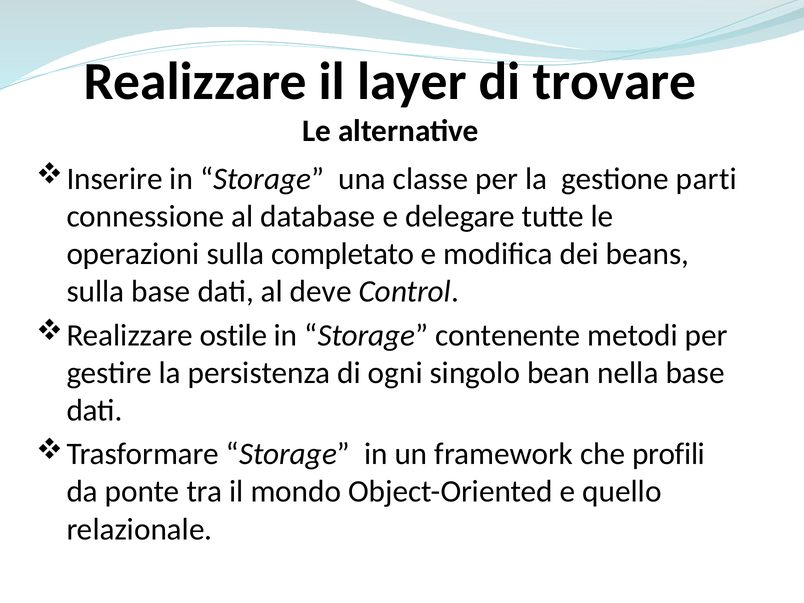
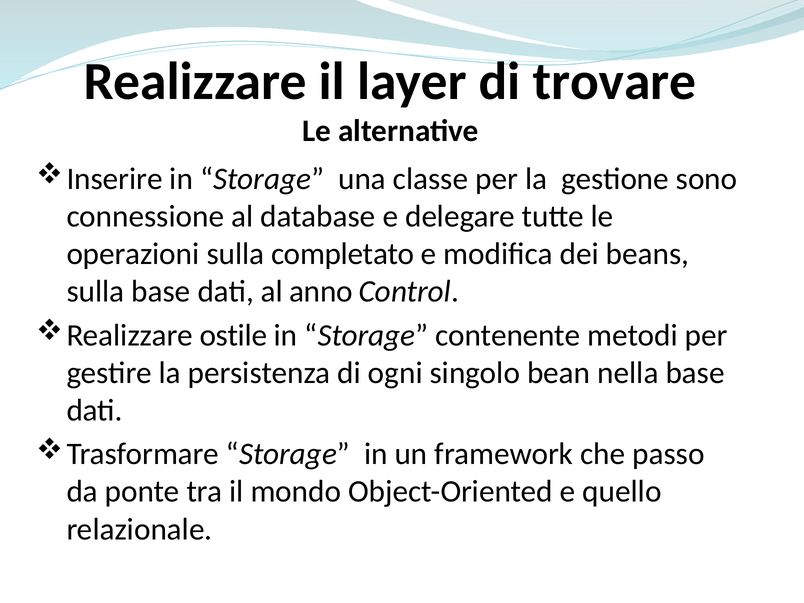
parti: parti -> sono
deve: deve -> anno
profili: profili -> passo
